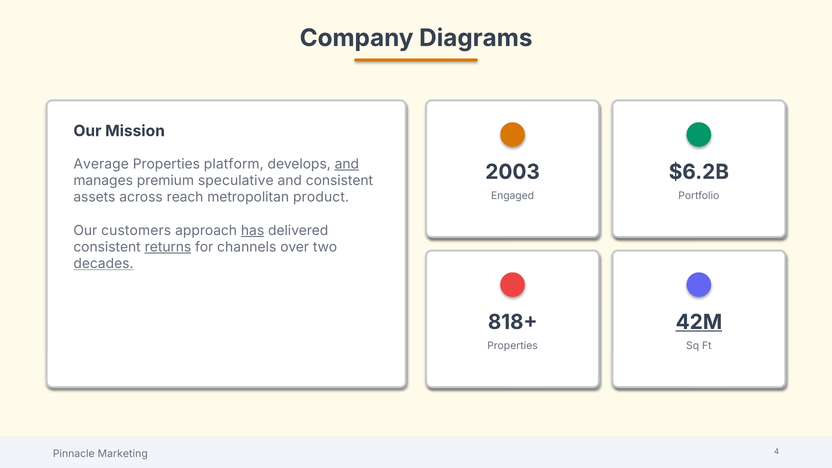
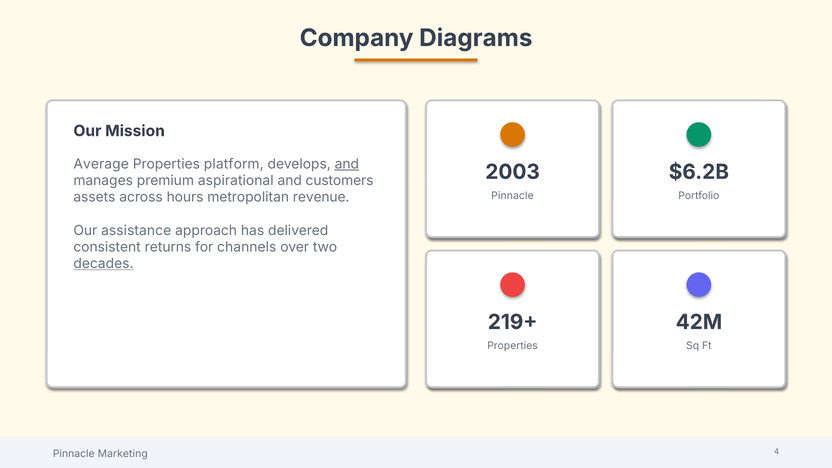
speculative: speculative -> aspirational
and consistent: consistent -> customers
Engaged at (513, 196): Engaged -> Pinnacle
reach: reach -> hours
product: product -> revenue
customers: customers -> assistance
has underline: present -> none
returns underline: present -> none
818+: 818+ -> 219+
42M underline: present -> none
